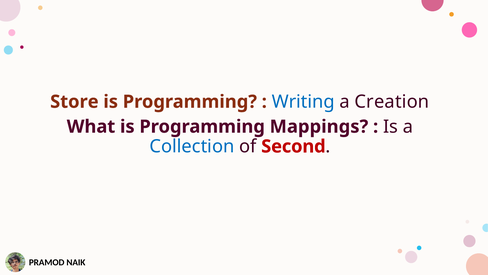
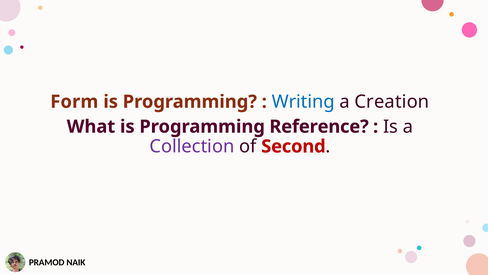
Store: Store -> Form
Mappings: Mappings -> Reference
Collection colour: blue -> purple
